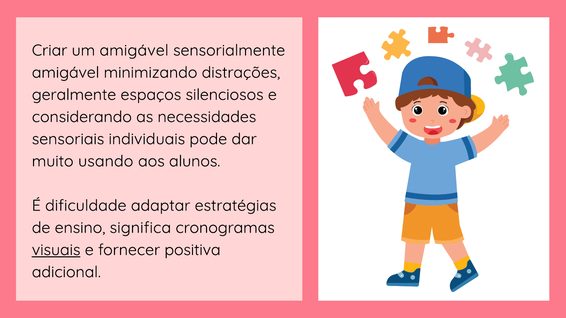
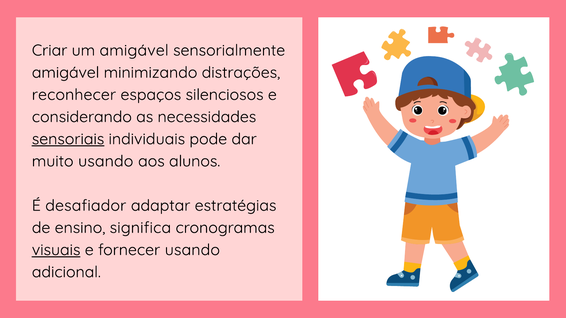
geralmente: geralmente -> reconhecer
sensoriais underline: none -> present
dificuldade: dificuldade -> desafiador
fornecer positiva: positiva -> usando
